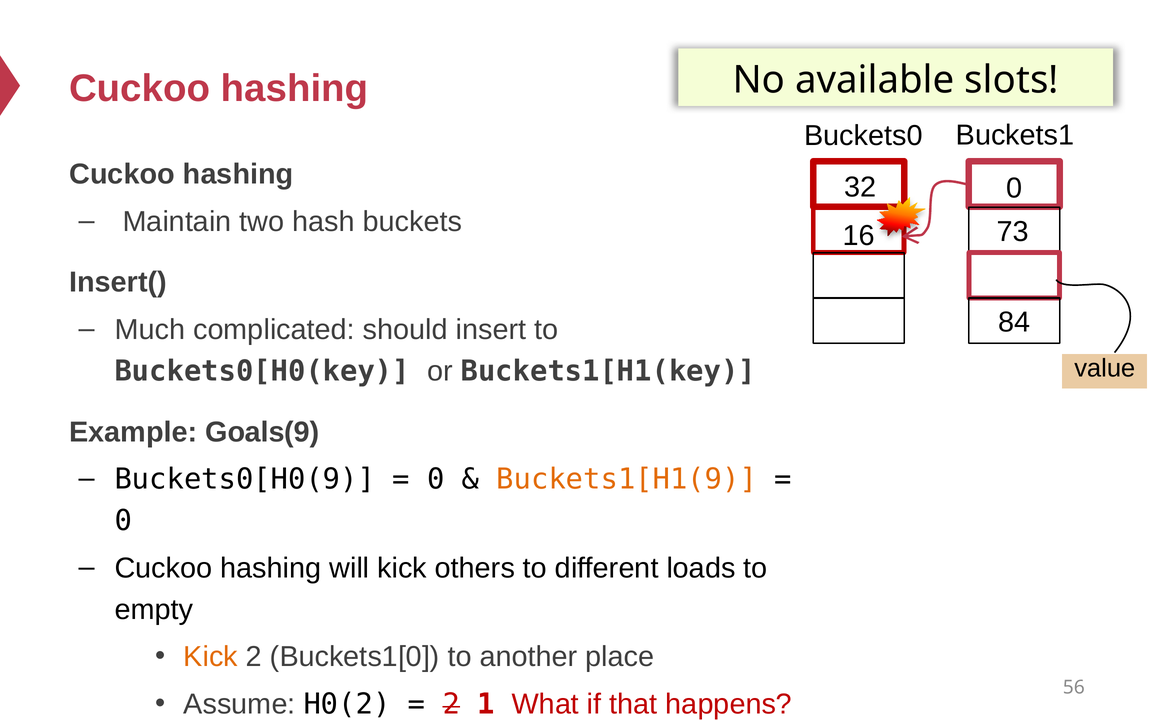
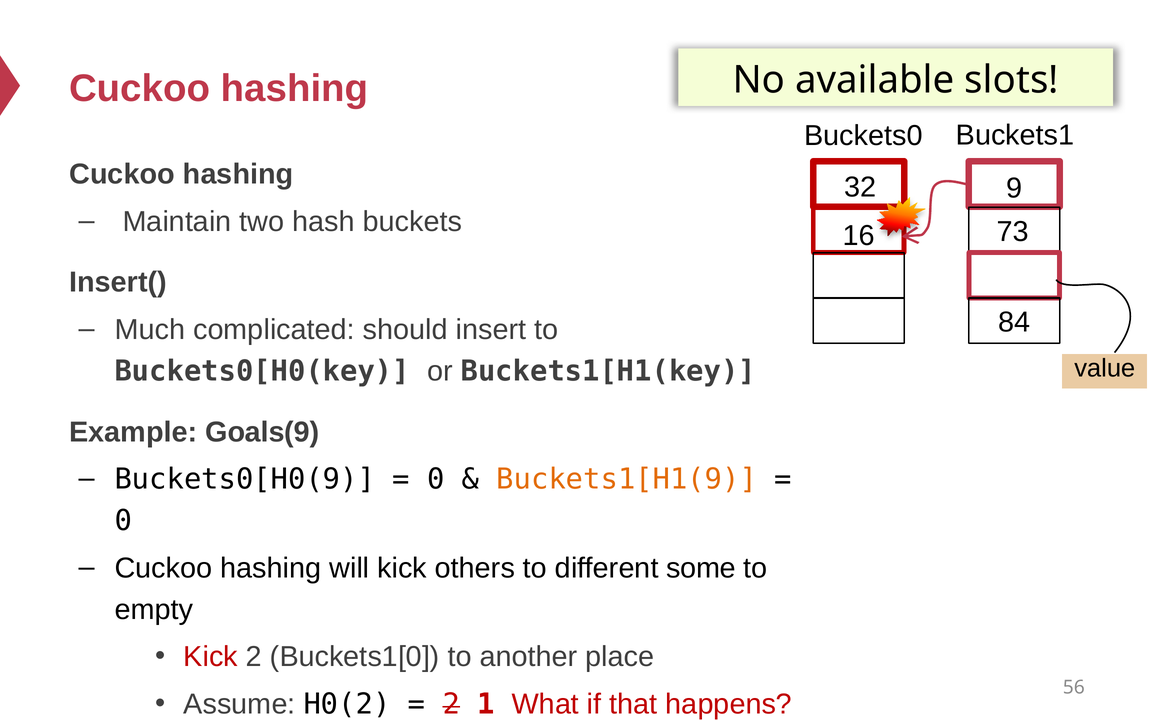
0 at (1014, 188): 0 -> 9
loads: loads -> some
Kick at (211, 657) colour: orange -> red
